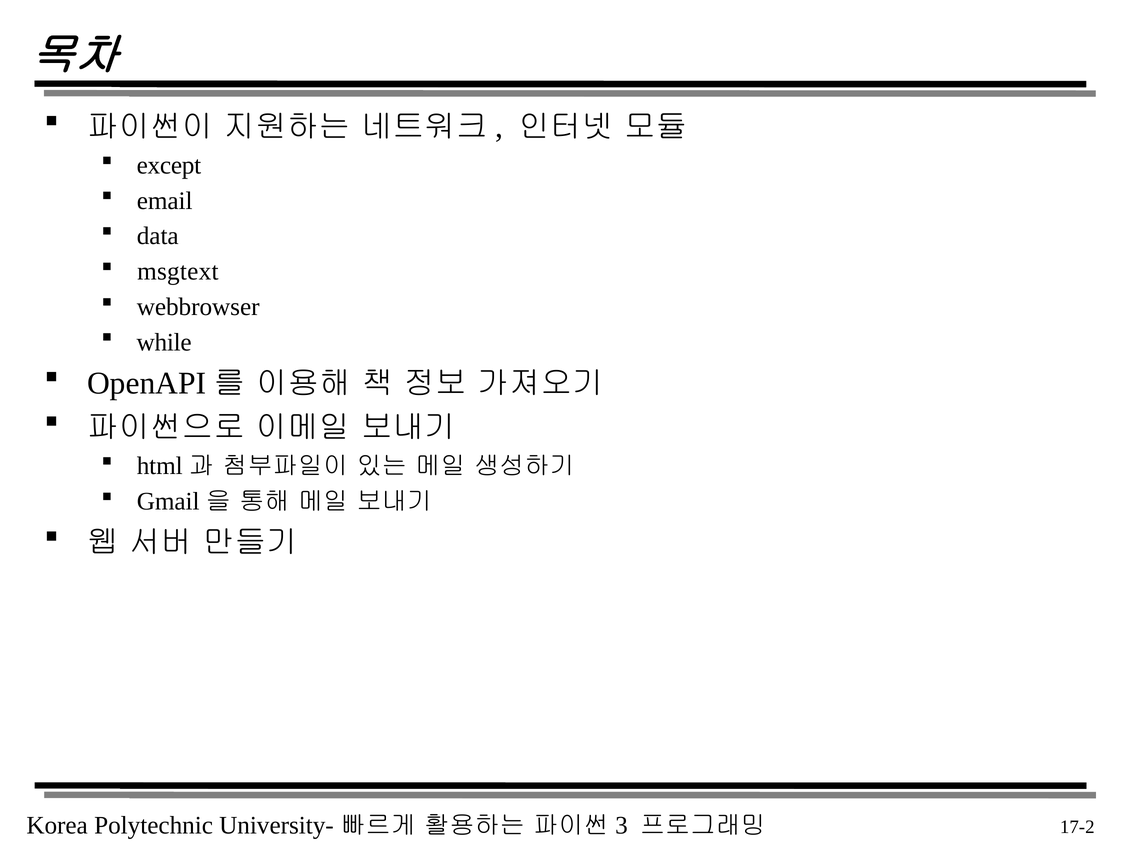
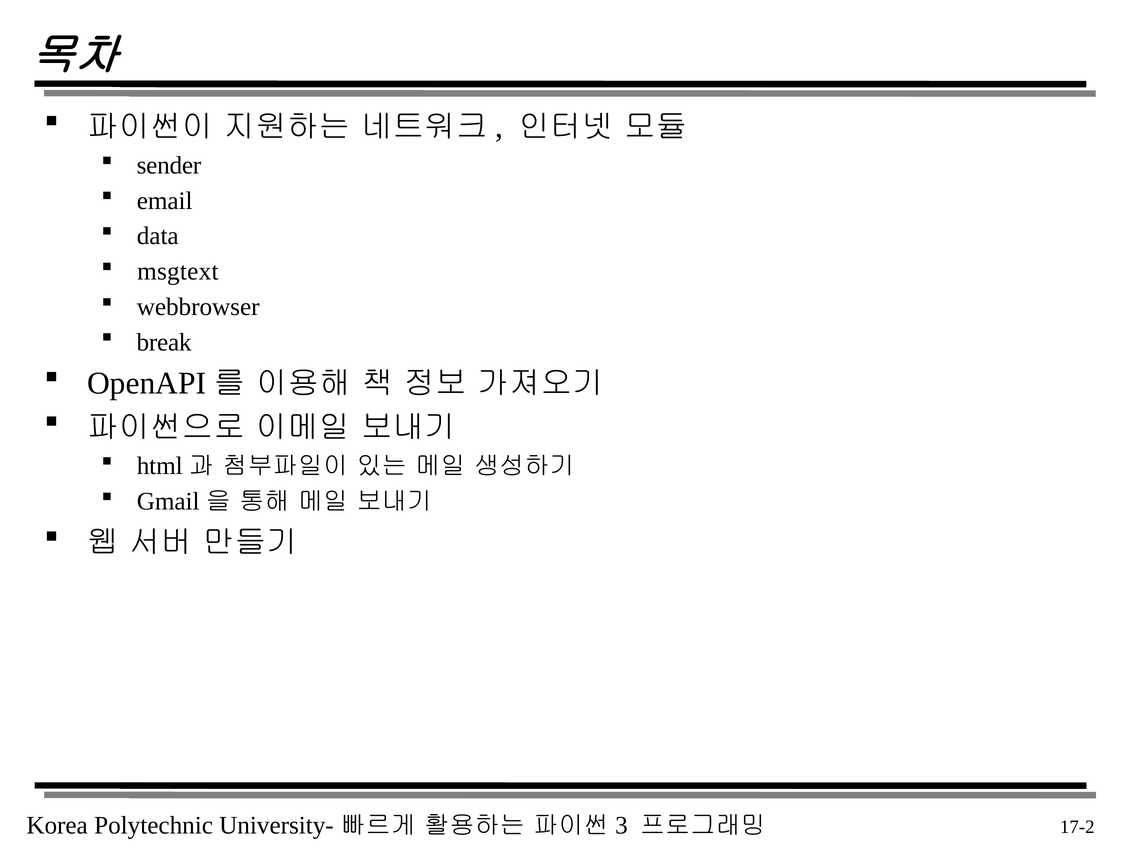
except: except -> sender
while: while -> break
